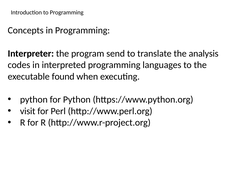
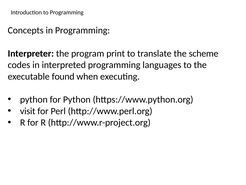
send: send -> print
analysis: analysis -> scheme
